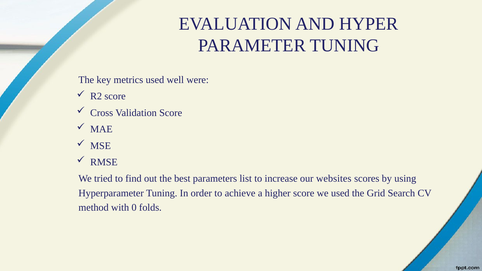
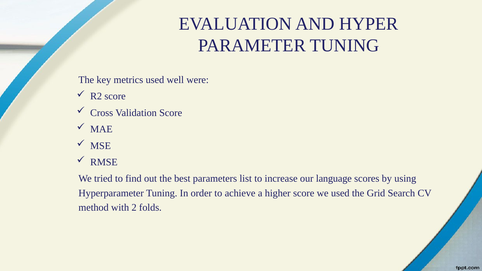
websites: websites -> language
0: 0 -> 2
